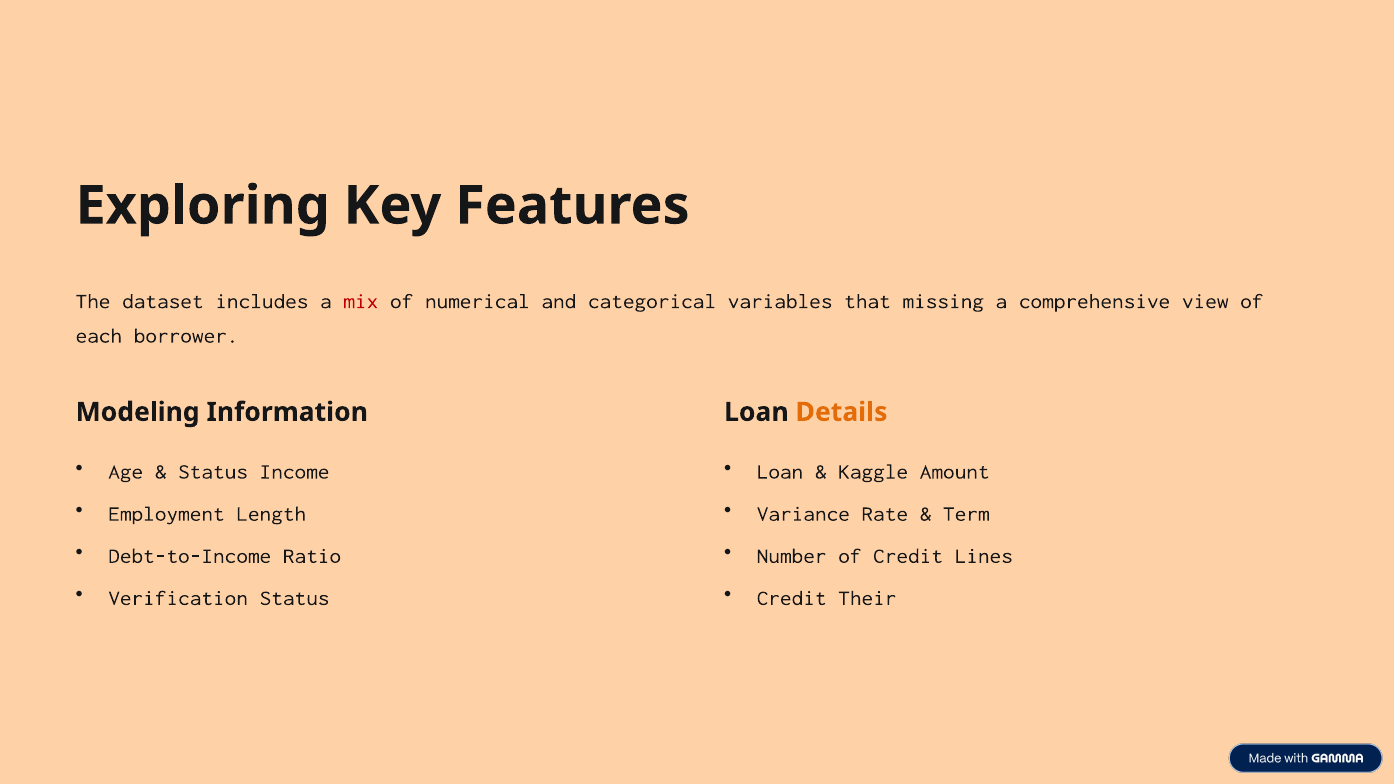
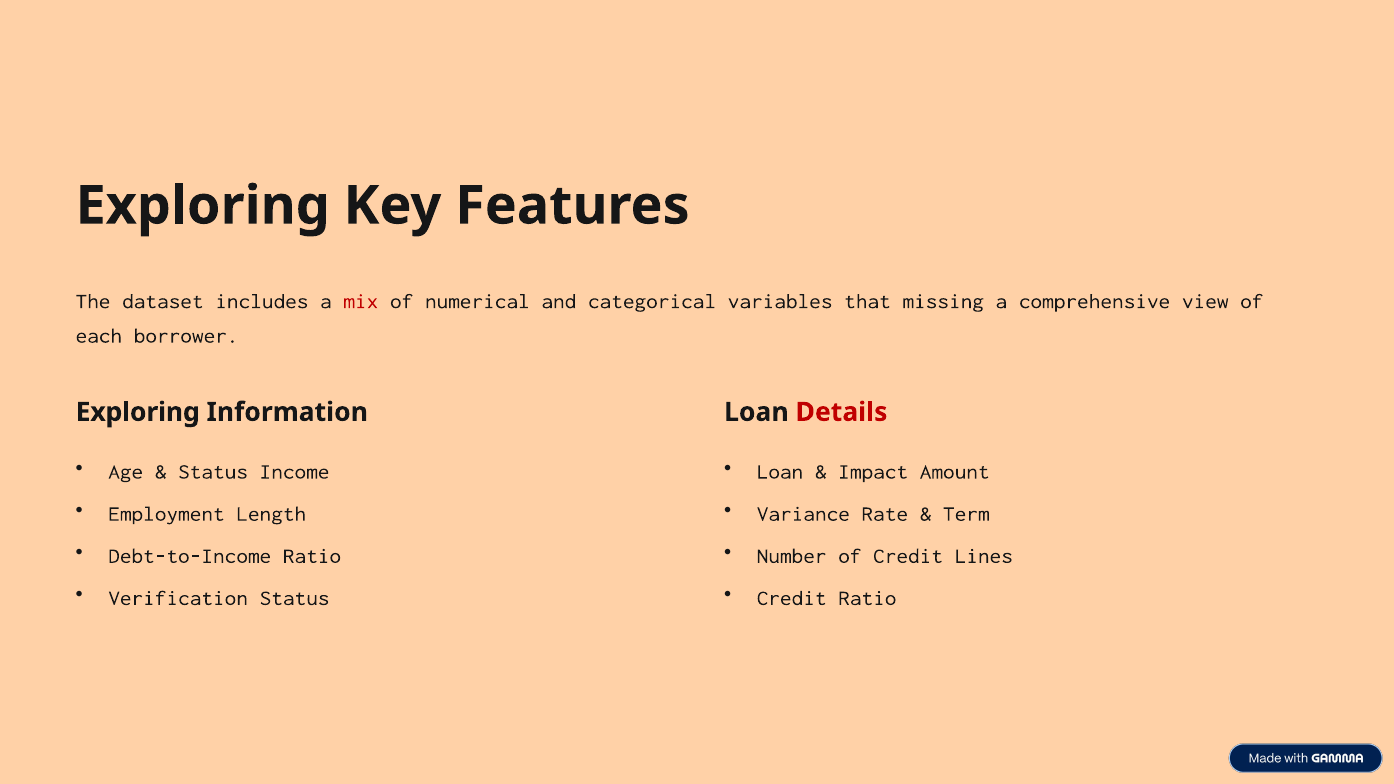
Modeling at (138, 412): Modeling -> Exploring
Details colour: orange -> red
Kaggle: Kaggle -> Impact
Credit Their: Their -> Ratio
